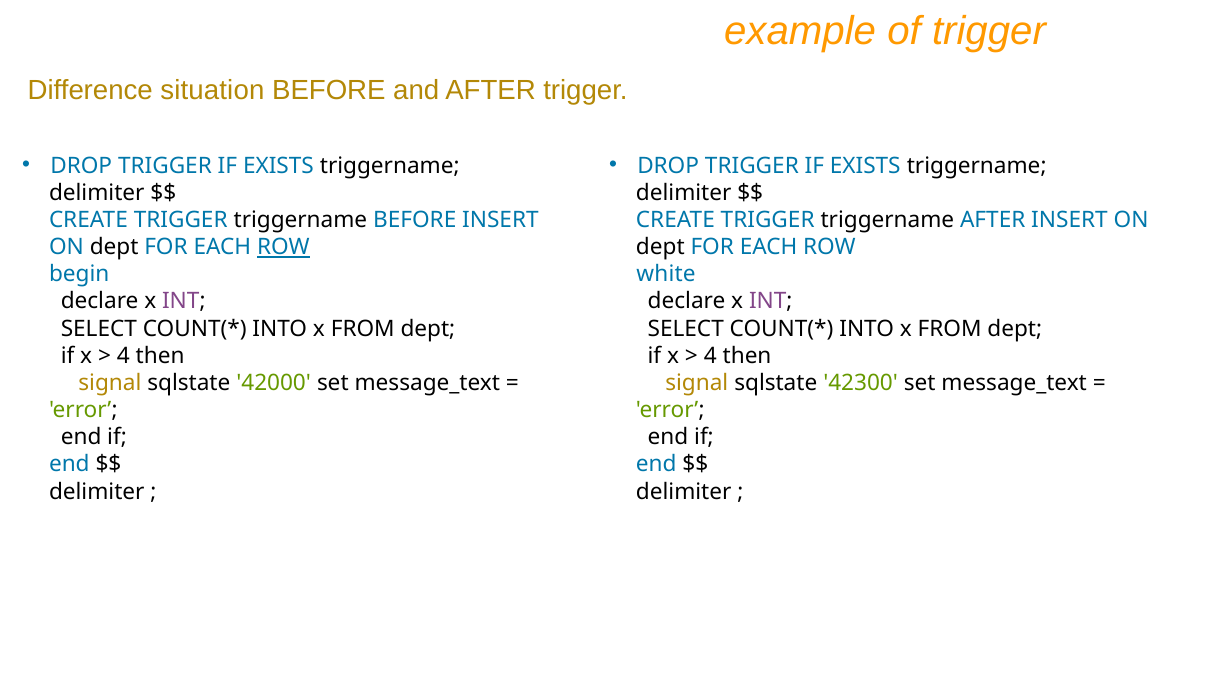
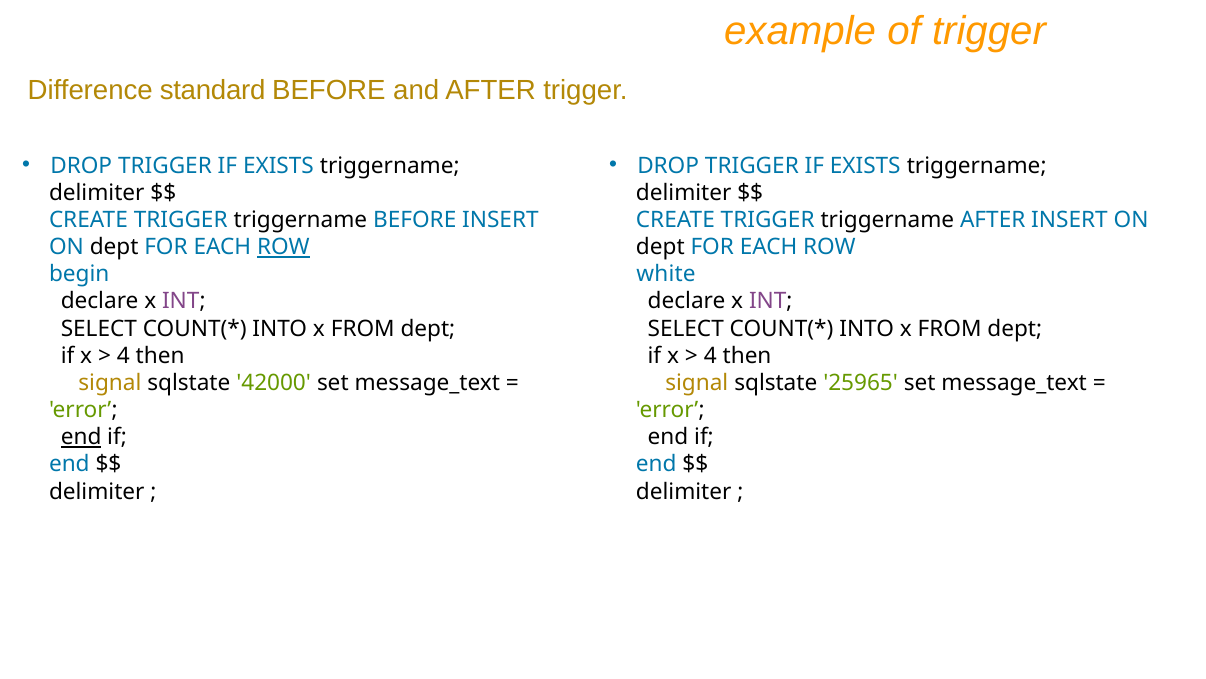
situation: situation -> standard
42300: 42300 -> 25965
end at (81, 437) underline: none -> present
